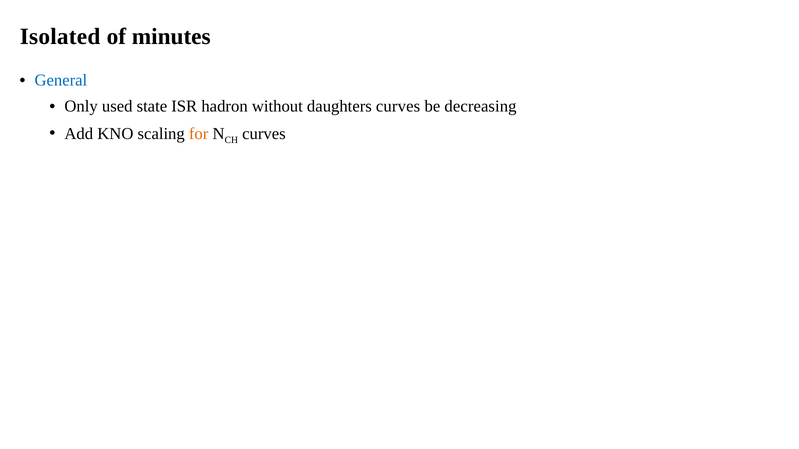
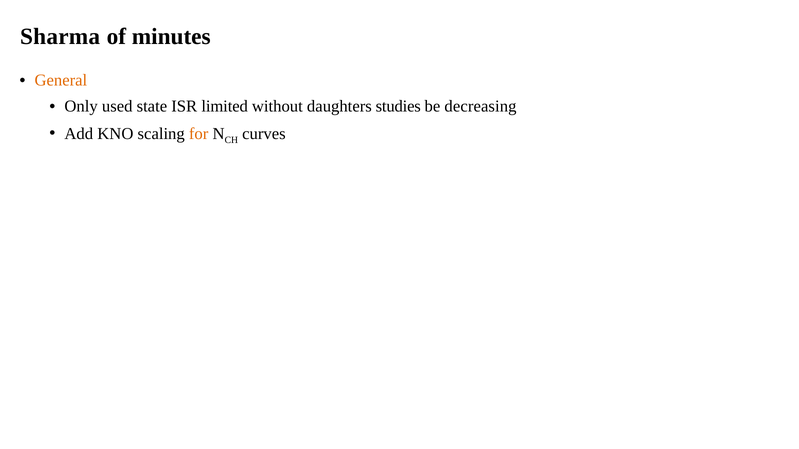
Isolated: Isolated -> Sharma
General colour: blue -> orange
hadron: hadron -> limited
daughters curves: curves -> studies
